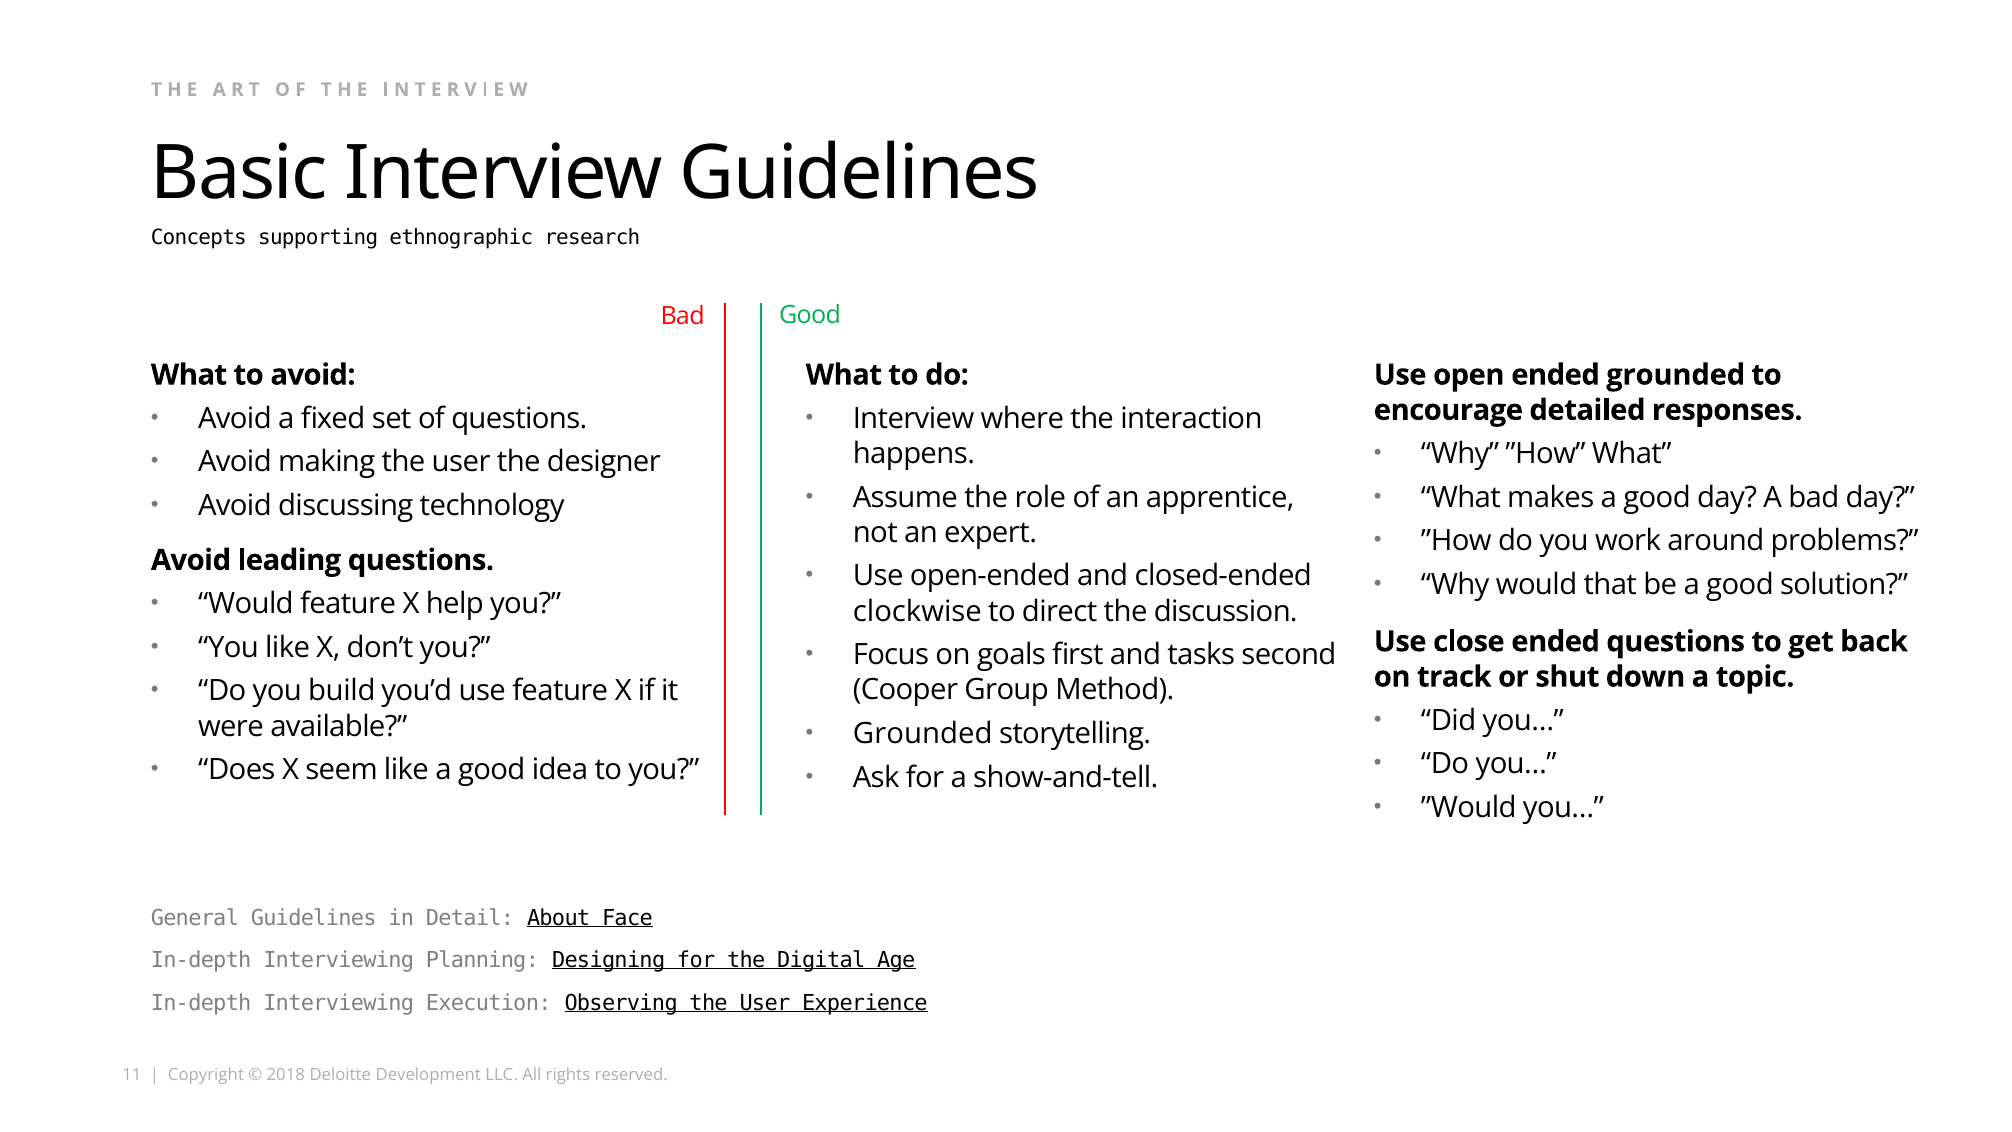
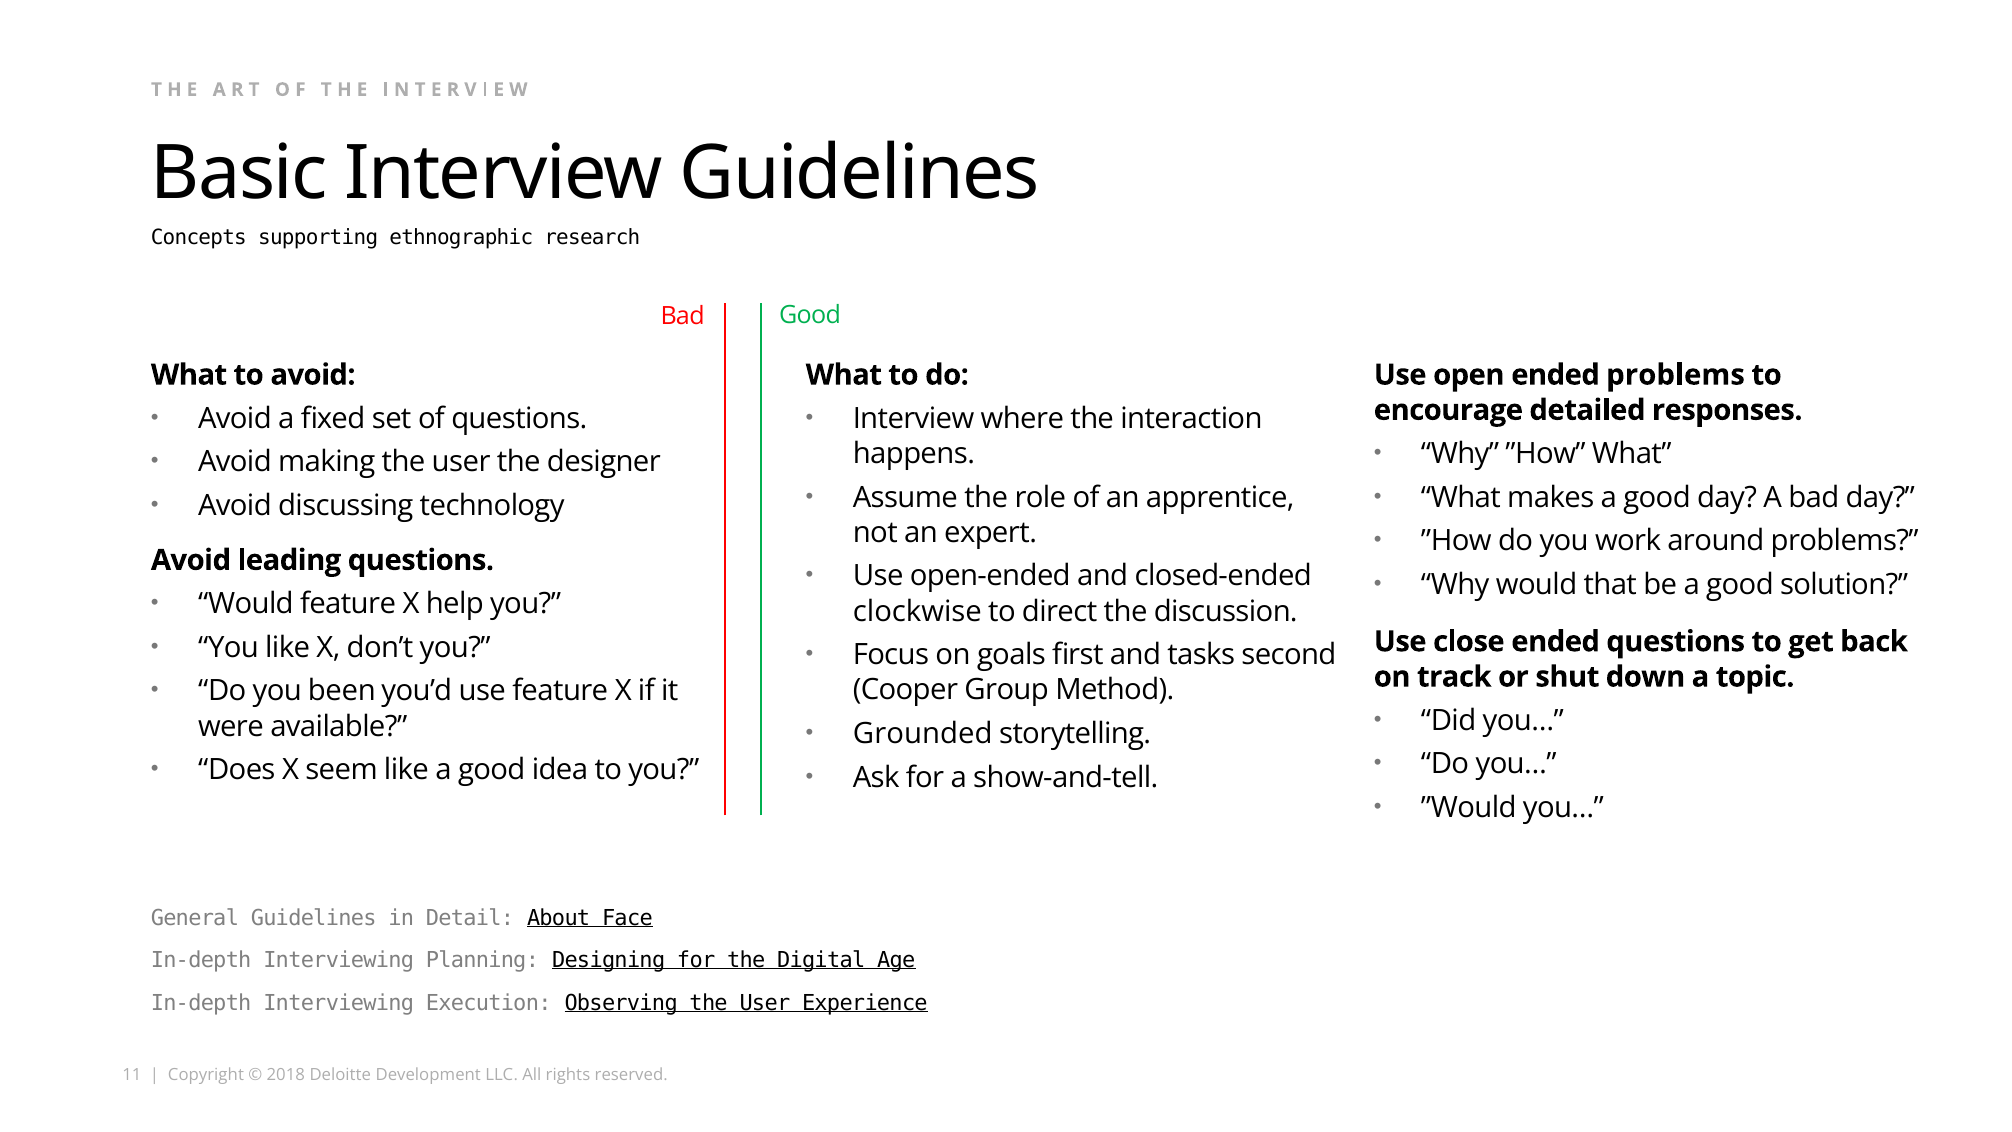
ended grounded: grounded -> problems
build: build -> been
